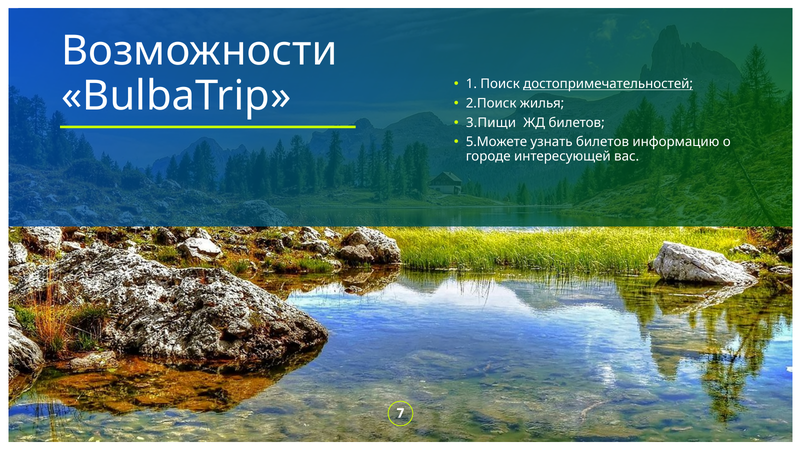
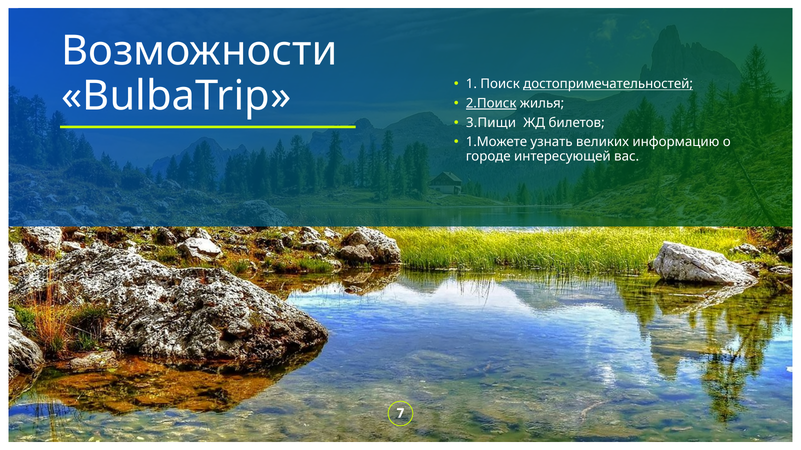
2.Поиск underline: none -> present
5.Можете: 5.Можете -> 1.Можете
узнать билетов: билетов -> великих
